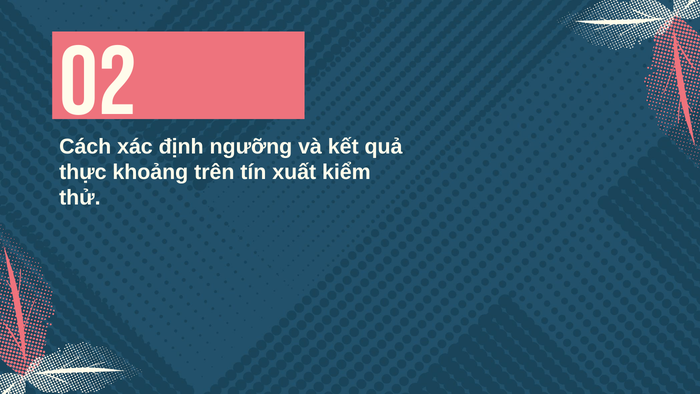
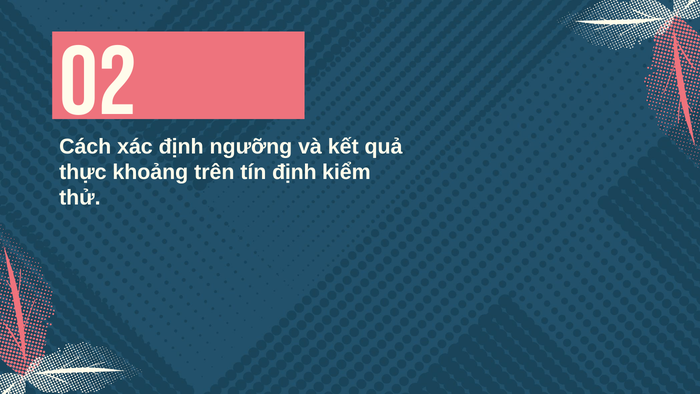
tín xuất: xuất -> định
